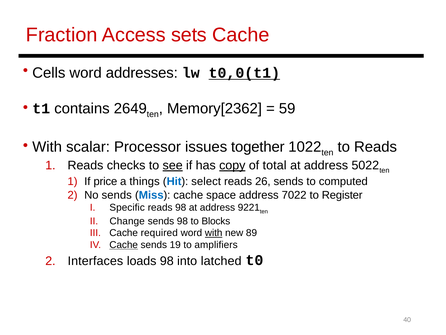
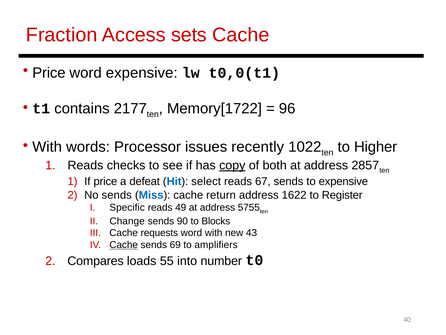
Cells at (49, 73): Cells -> Price
word addresses: addresses -> expensive
t0,0(t1 underline: present -> none
2649: 2649 -> 2177
Memory[2362: Memory[2362 -> Memory[1722
59: 59 -> 96
scalar: scalar -> words
together: together -> recently
to Reads: Reads -> Higher
see underline: present -> none
total: total -> both
5022: 5022 -> 2857
things: things -> defeat
26: 26 -> 67
to computed: computed -> expensive
space: space -> return
7022: 7022 -> 1622
reads 98: 98 -> 49
9221: 9221 -> 5755
sends 98: 98 -> 90
required: required -> requests
with at (214, 233) underline: present -> none
89: 89 -> 43
19: 19 -> 69
Interfaces: Interfaces -> Compares
loads 98: 98 -> 55
latched: latched -> number
